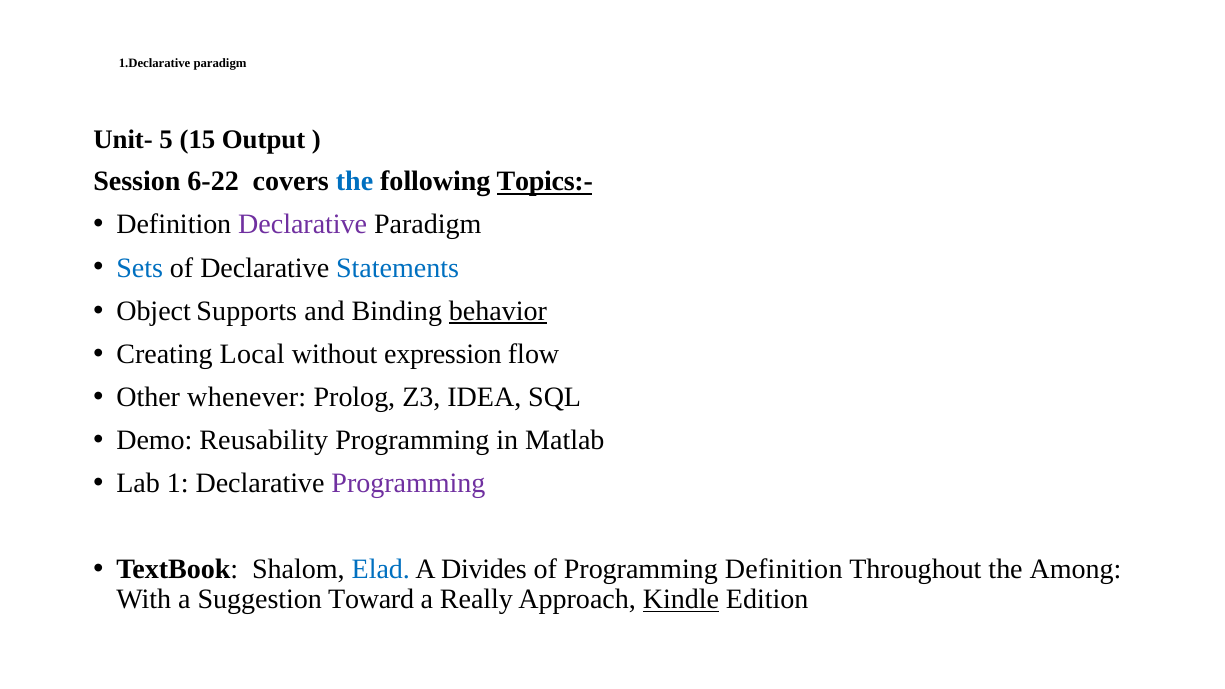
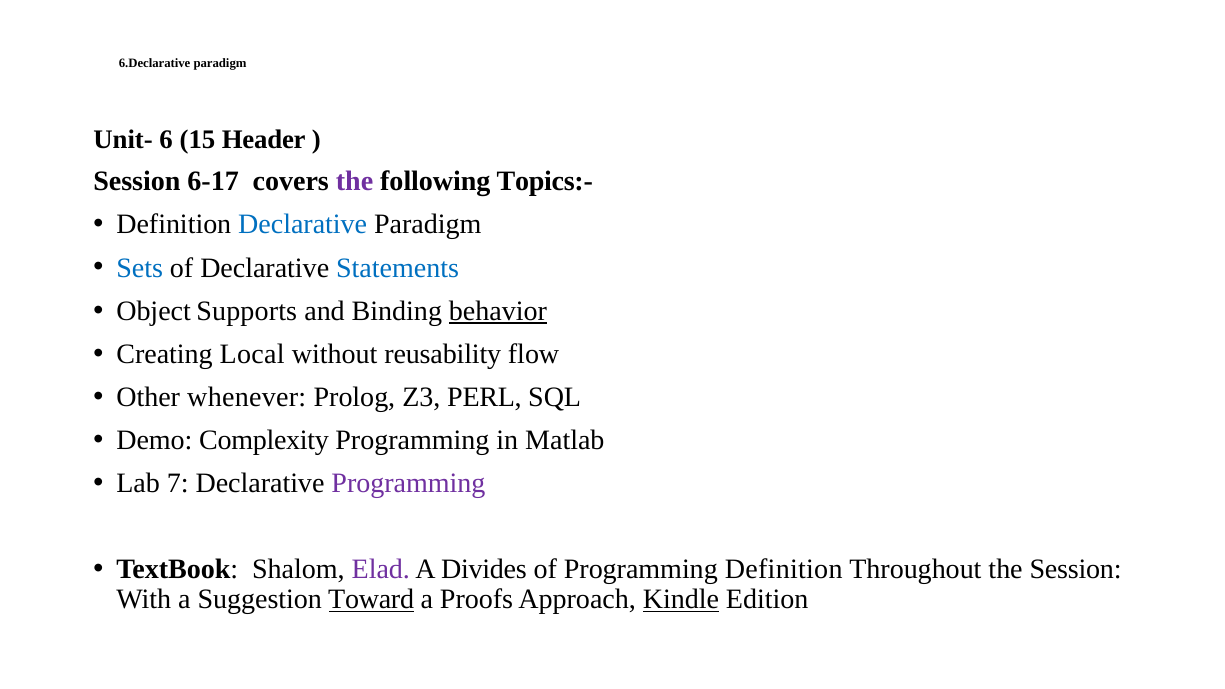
1.Declarative: 1.Declarative -> 6.Declarative
5: 5 -> 6
Output: Output -> Header
6-22: 6-22 -> 6-17
the at (355, 182) colour: blue -> purple
Topics:- underline: present -> none
Declarative at (303, 225) colour: purple -> blue
expression: expression -> reusability
IDEA: IDEA -> PERL
Reusability: Reusability -> Complexity
1: 1 -> 7
Elad colour: blue -> purple
the Among: Among -> Session
Toward underline: none -> present
Really: Really -> Proofs
